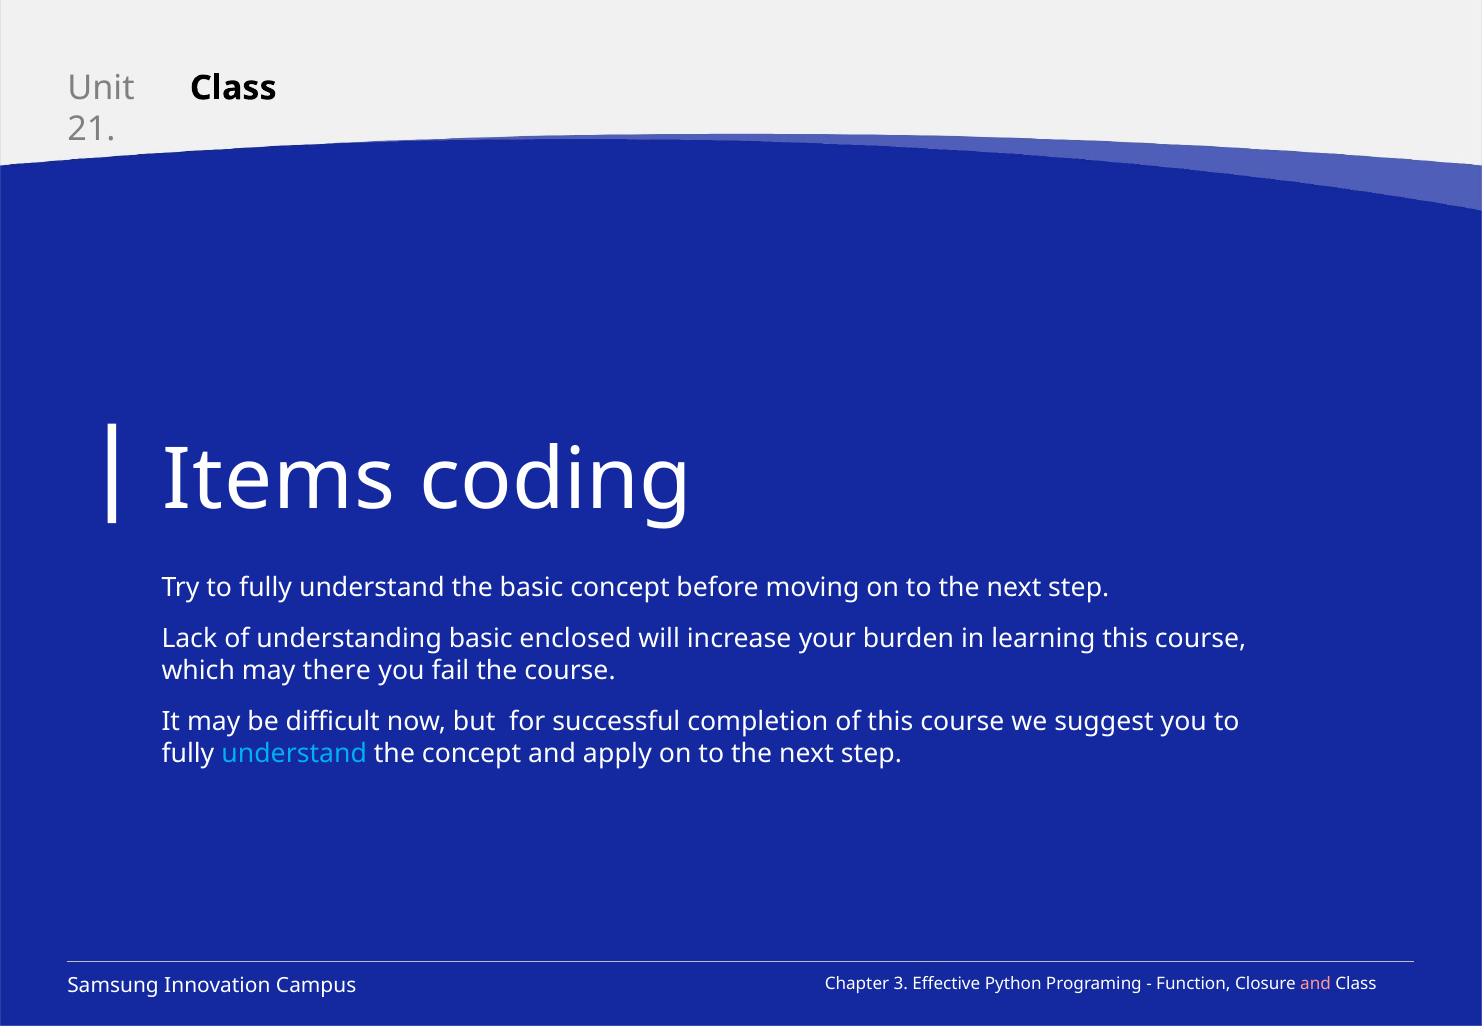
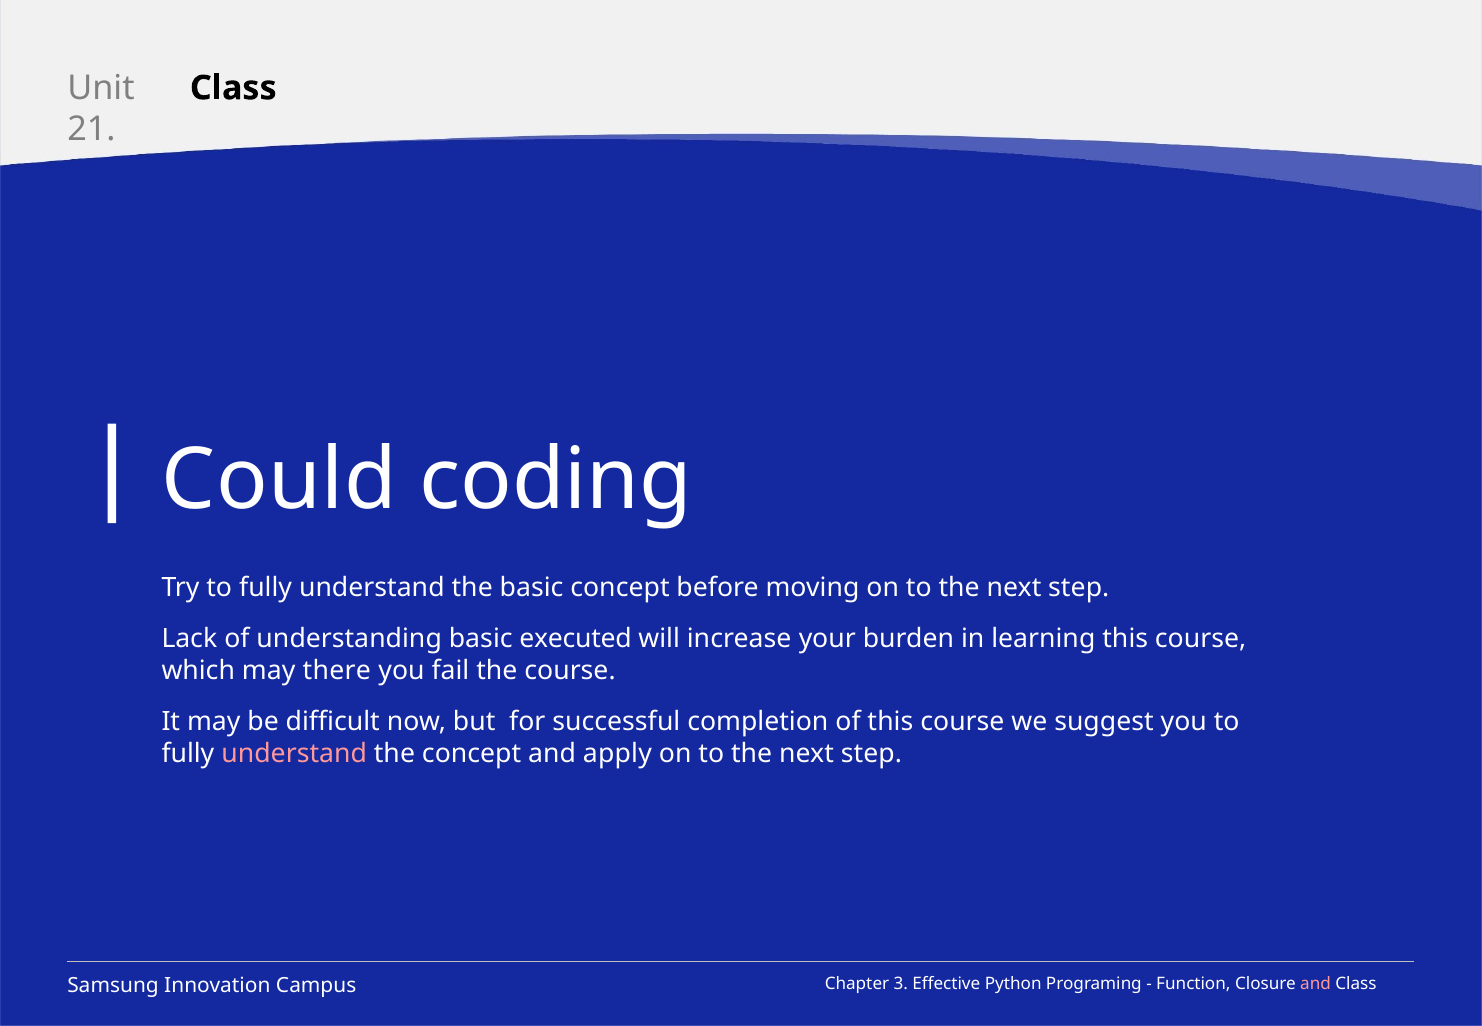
Items: Items -> Could
enclosed: enclosed -> executed
understand at (294, 754) colour: light blue -> pink
